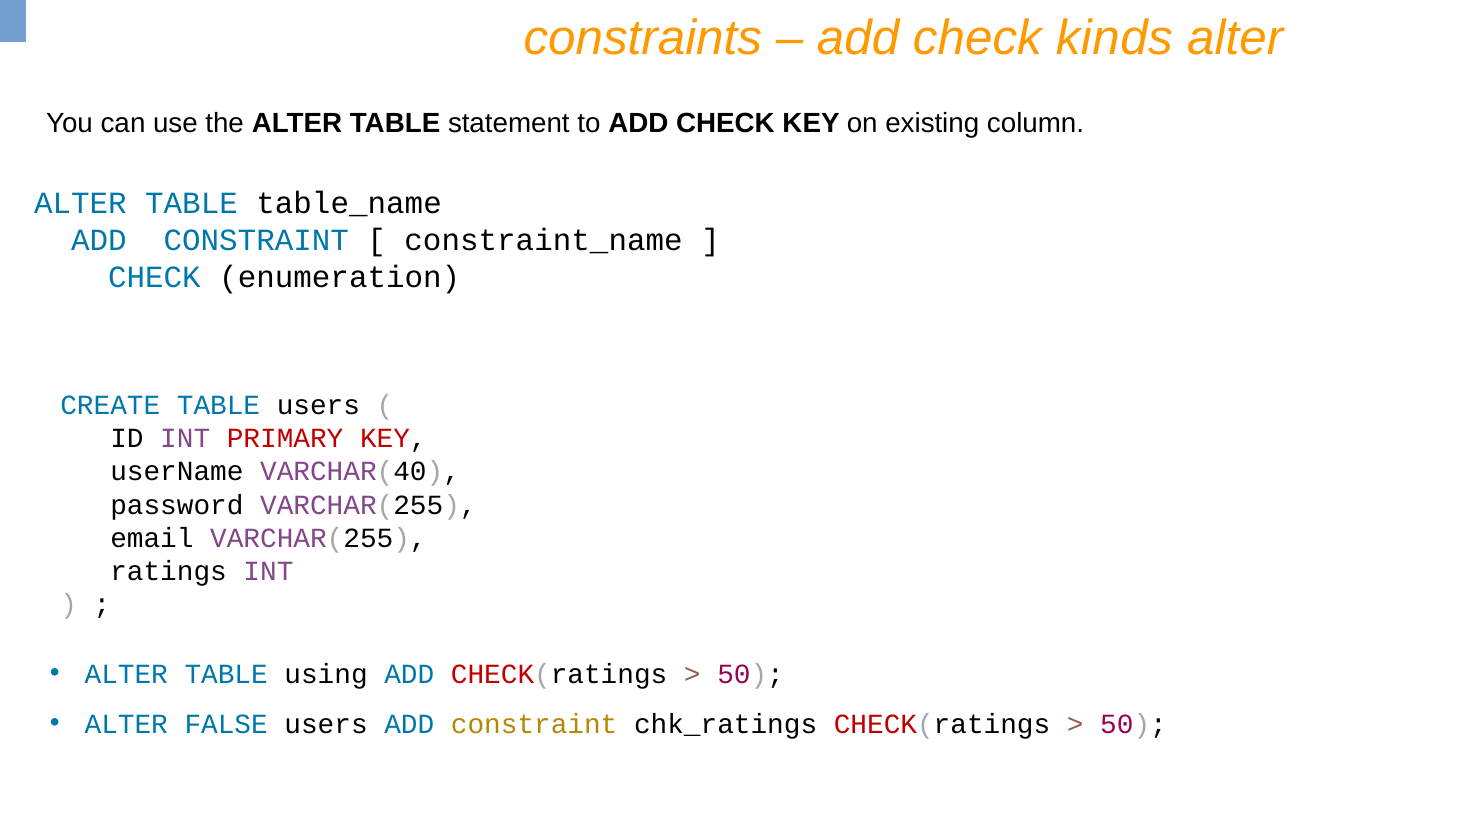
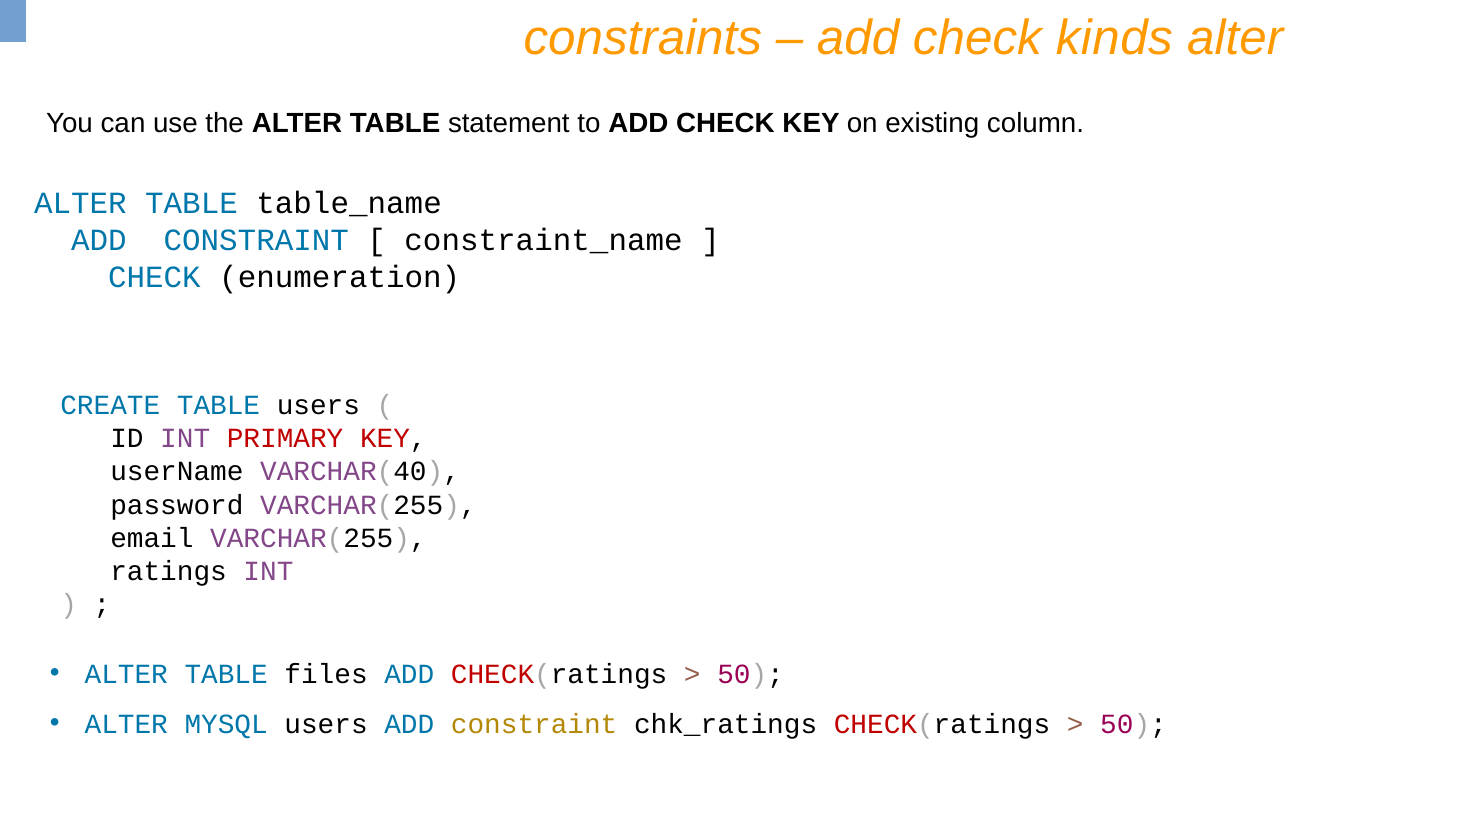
using: using -> files
FALSE: FALSE -> MYSQL
